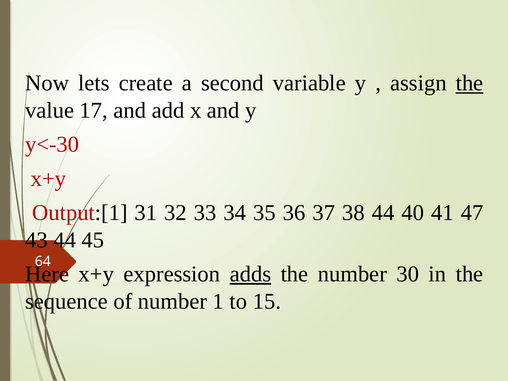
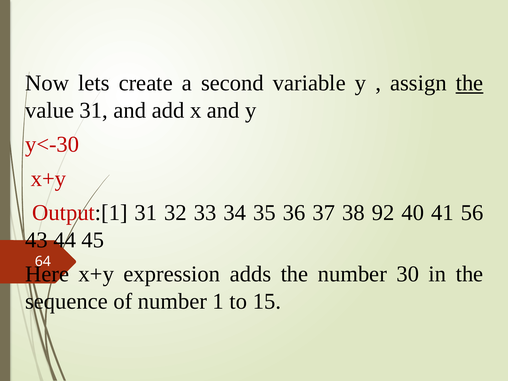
value 17: 17 -> 31
38 44: 44 -> 92
47: 47 -> 56
adds underline: present -> none
